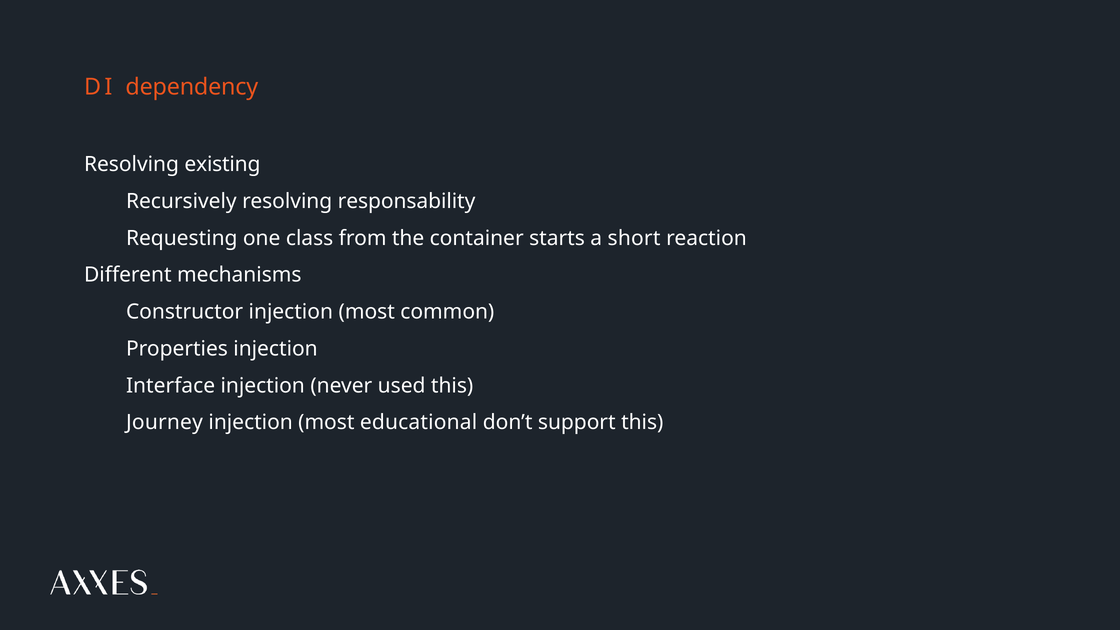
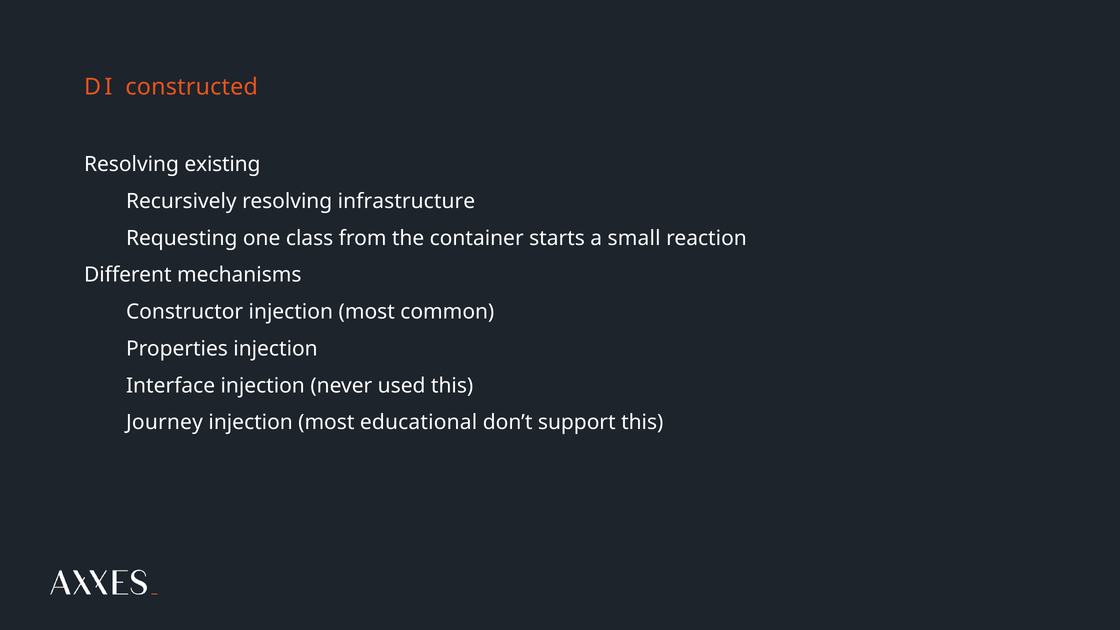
dependency: dependency -> constructed
responsability: responsability -> infrastructure
short: short -> small
